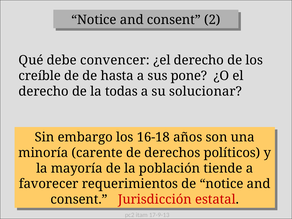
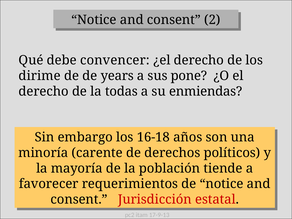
creíble: creíble -> dirime
hasta: hasta -> years
solucionar: solucionar -> enmiendas
